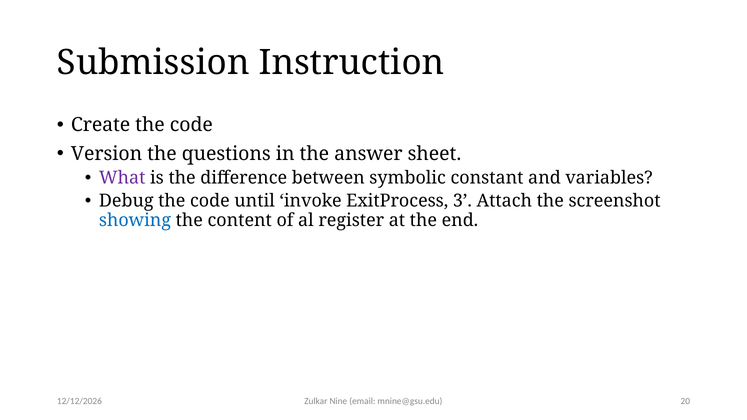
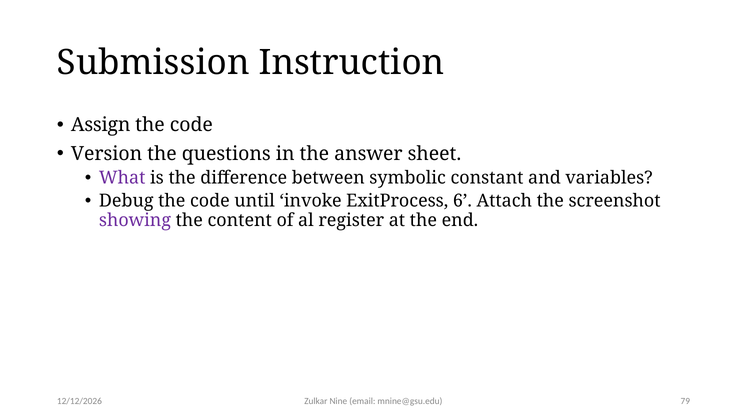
Create: Create -> Assign
3: 3 -> 6
showing colour: blue -> purple
20: 20 -> 79
